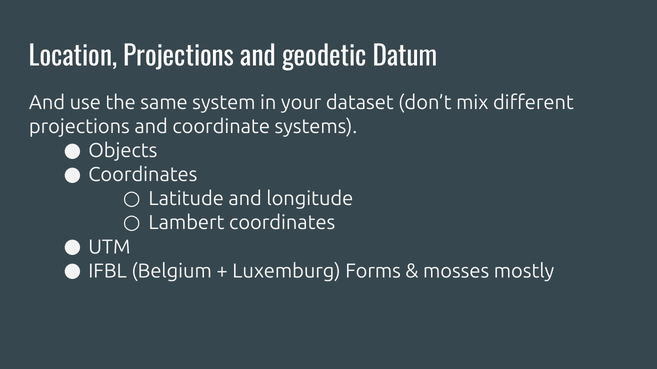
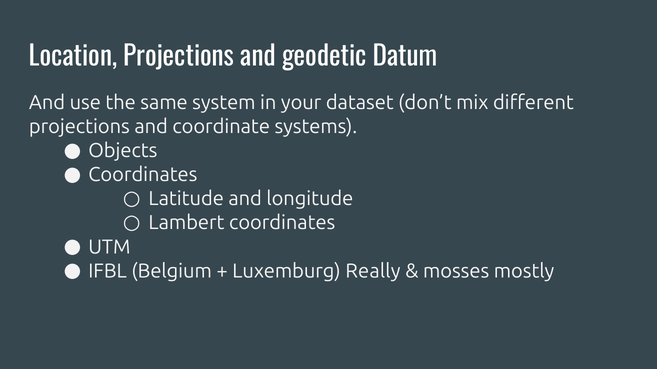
Forms: Forms -> Really
